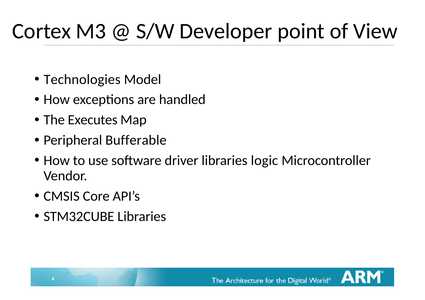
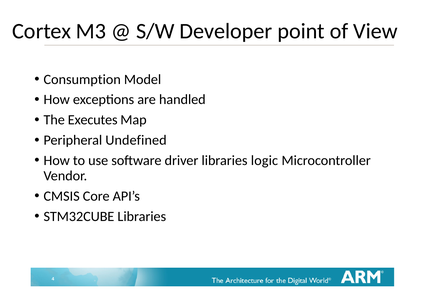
Technologies: Technologies -> Consumption
Bufferable: Bufferable -> Undefined
